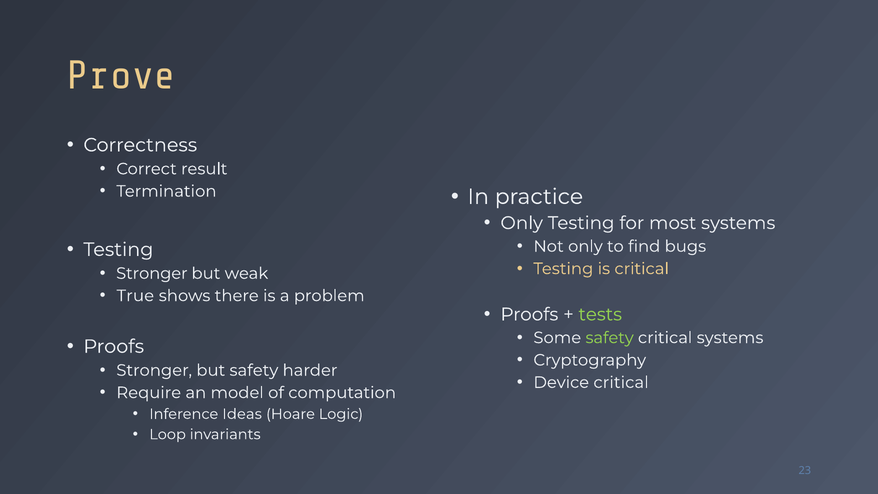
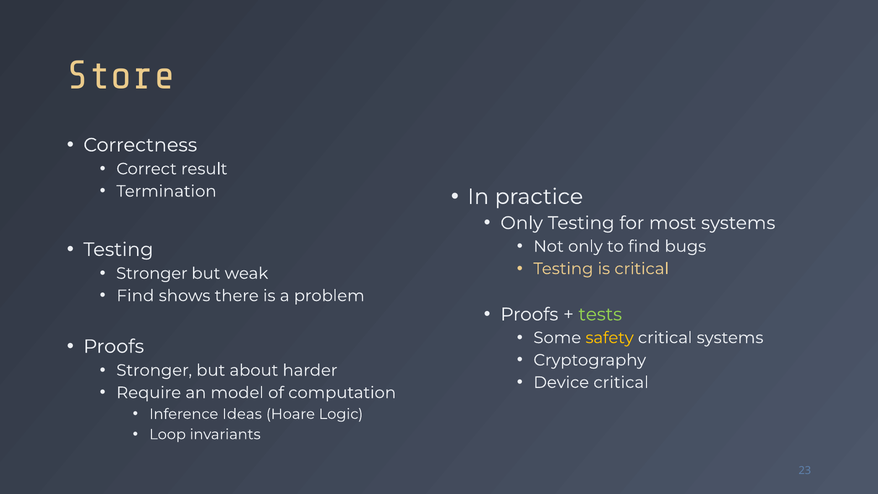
Prove: Prove -> Store
True at (135, 296): True -> Find
safety at (610, 338) colour: light green -> yellow
but safety: safety -> about
